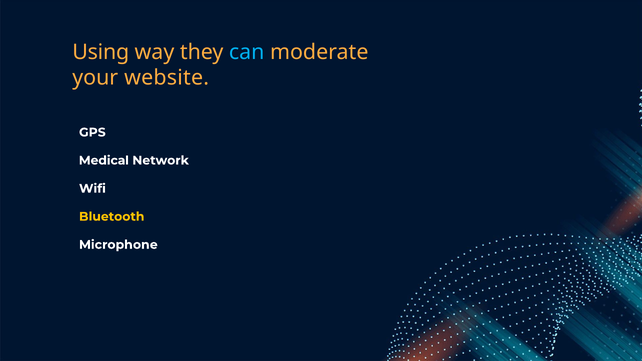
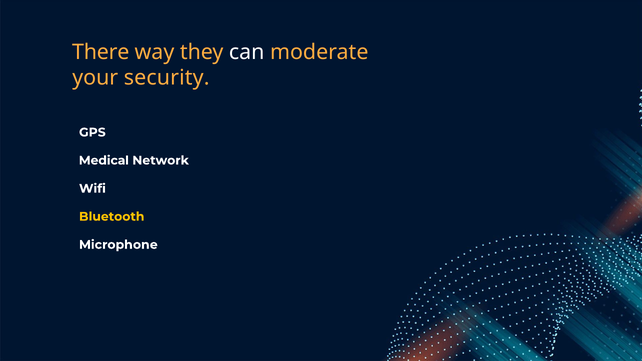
Using: Using -> There
can colour: light blue -> white
website: website -> security
